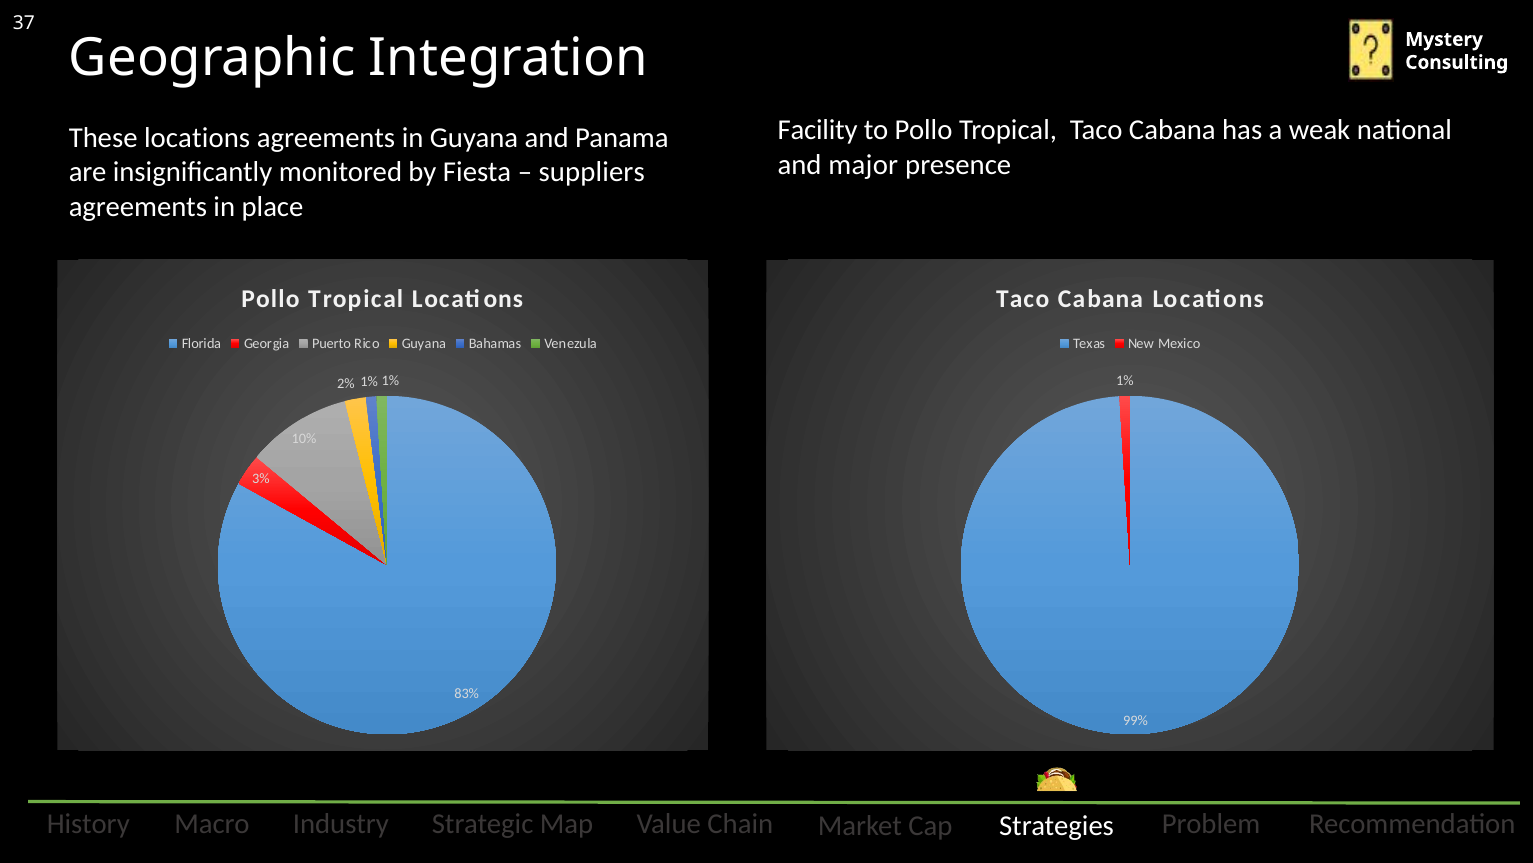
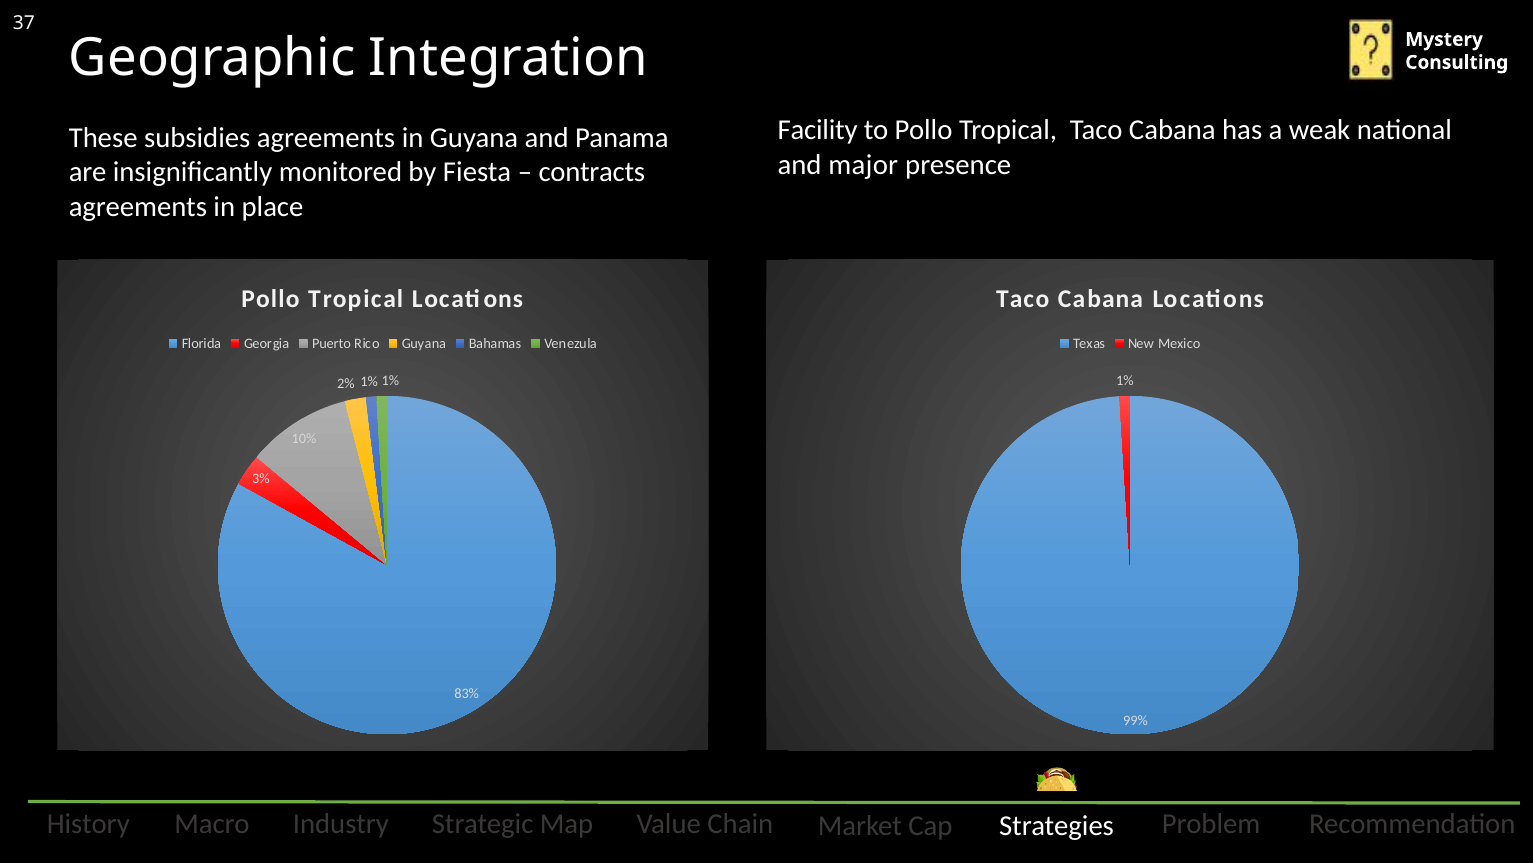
These locations: locations -> subsidies
suppliers: suppliers -> contracts
